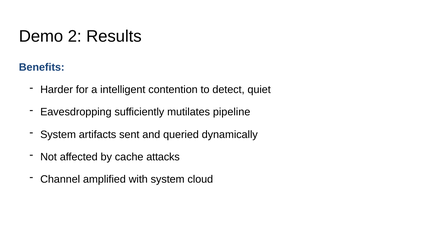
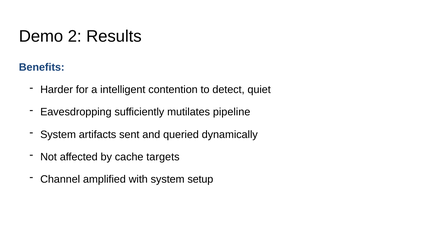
attacks: attacks -> targets
cloud: cloud -> setup
